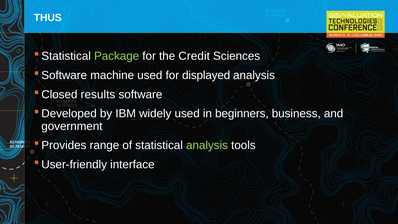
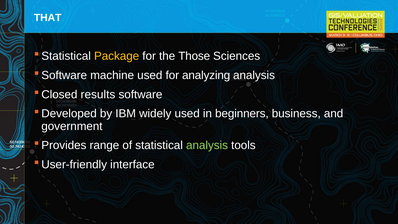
THUS: THUS -> THAT
Package colour: light green -> yellow
Credit: Credit -> Those
displayed: displayed -> analyzing
